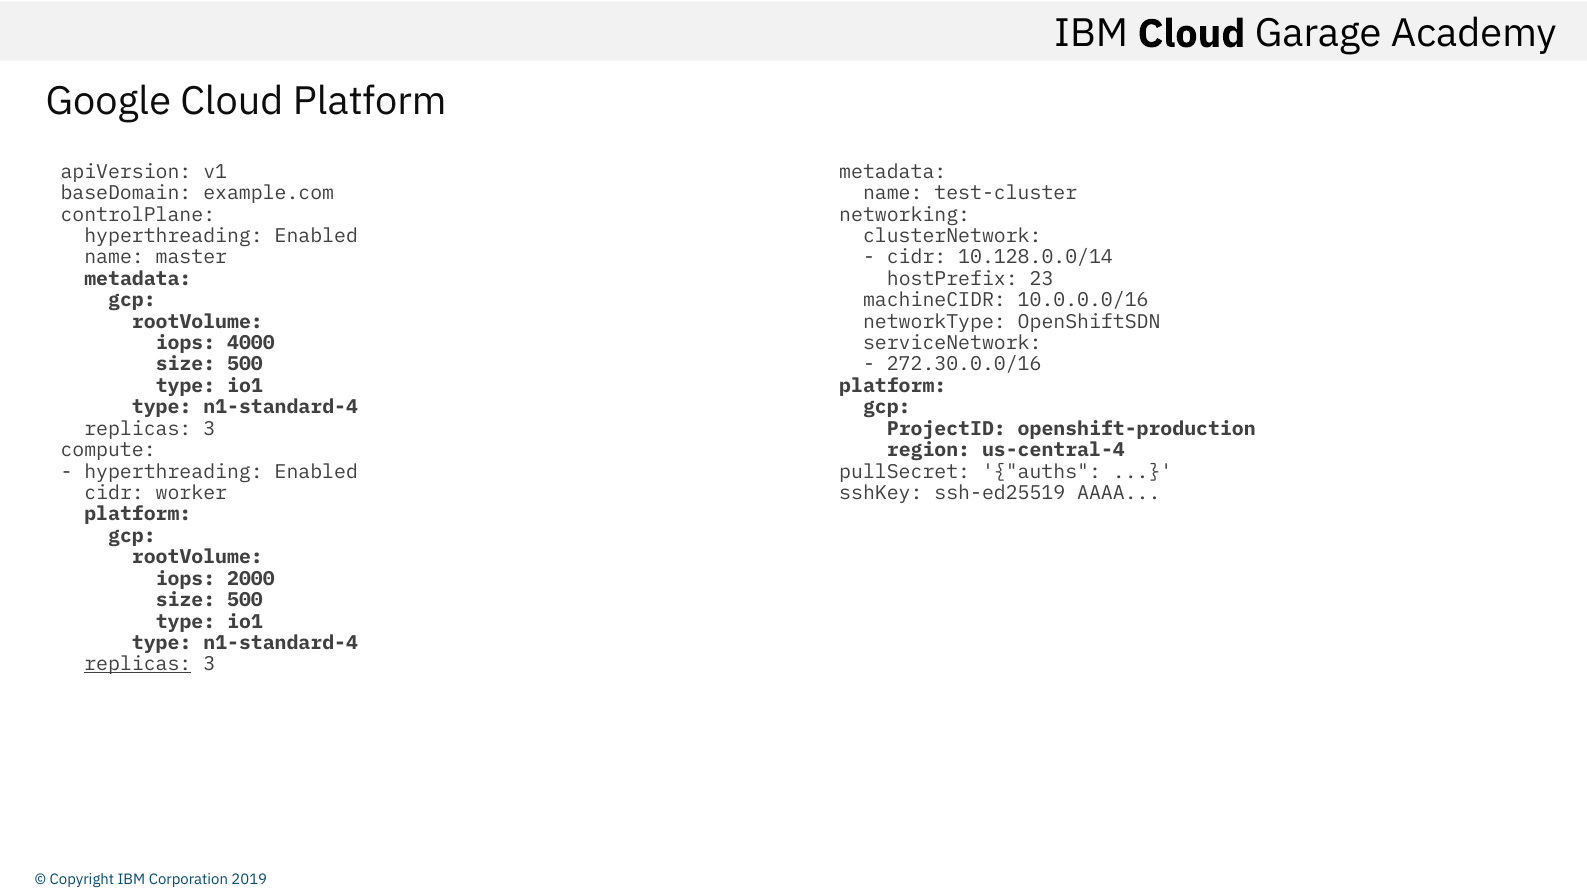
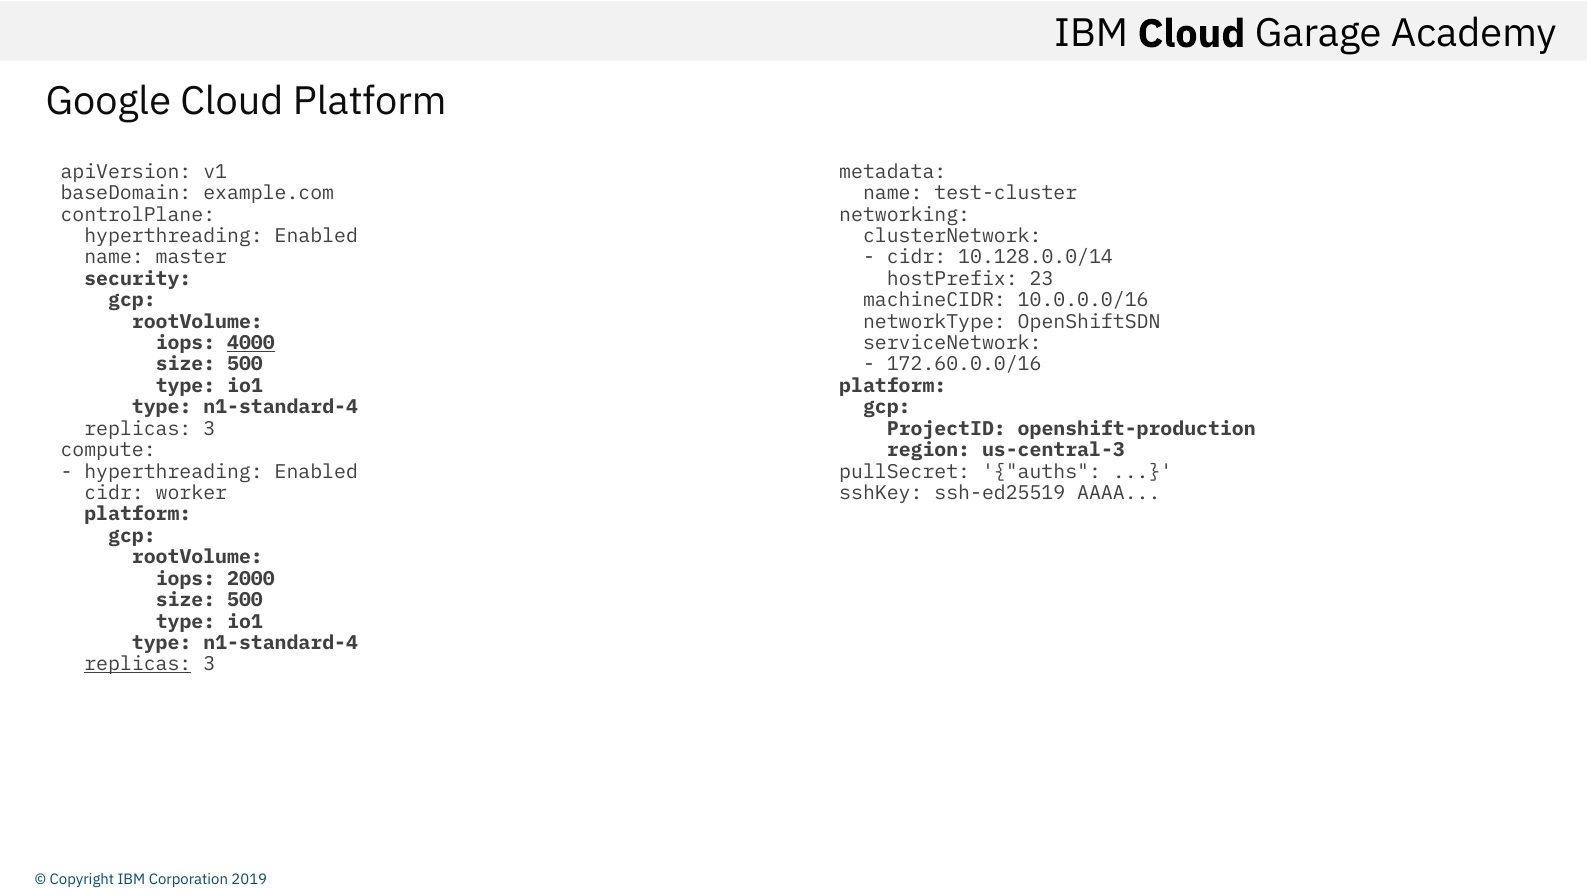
metadata at (138, 279): metadata -> security
4000 underline: none -> present
272.30.0.0/16: 272.30.0.0/16 -> 172.60.0.0/16
us-central-4: us-central-4 -> us-central-3
